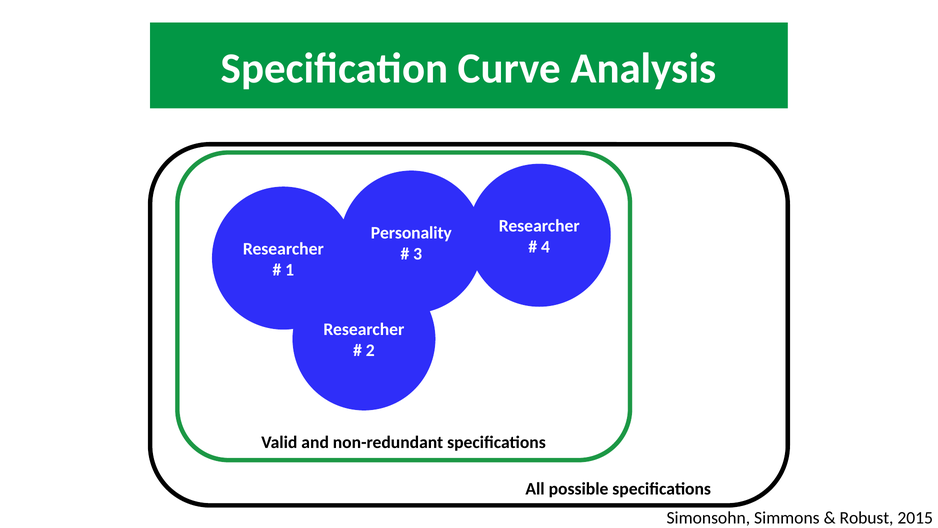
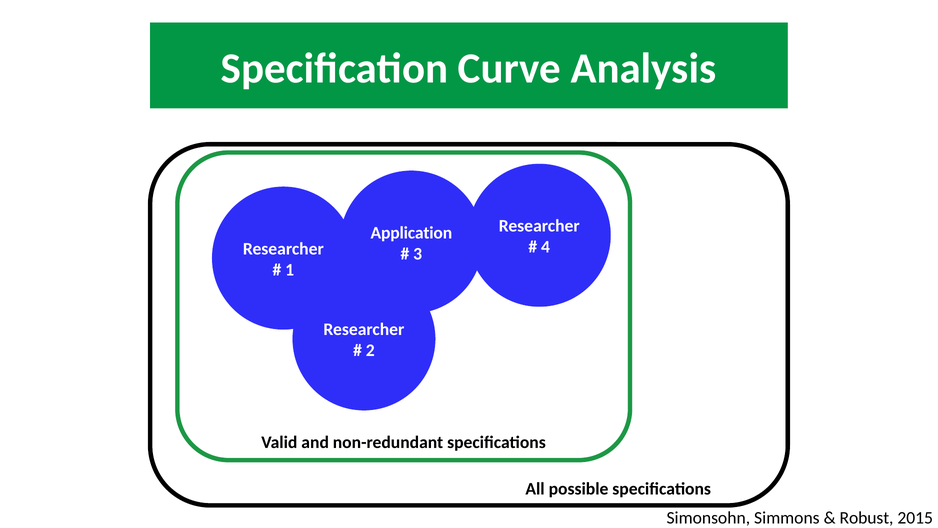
Personality: Personality -> Application
